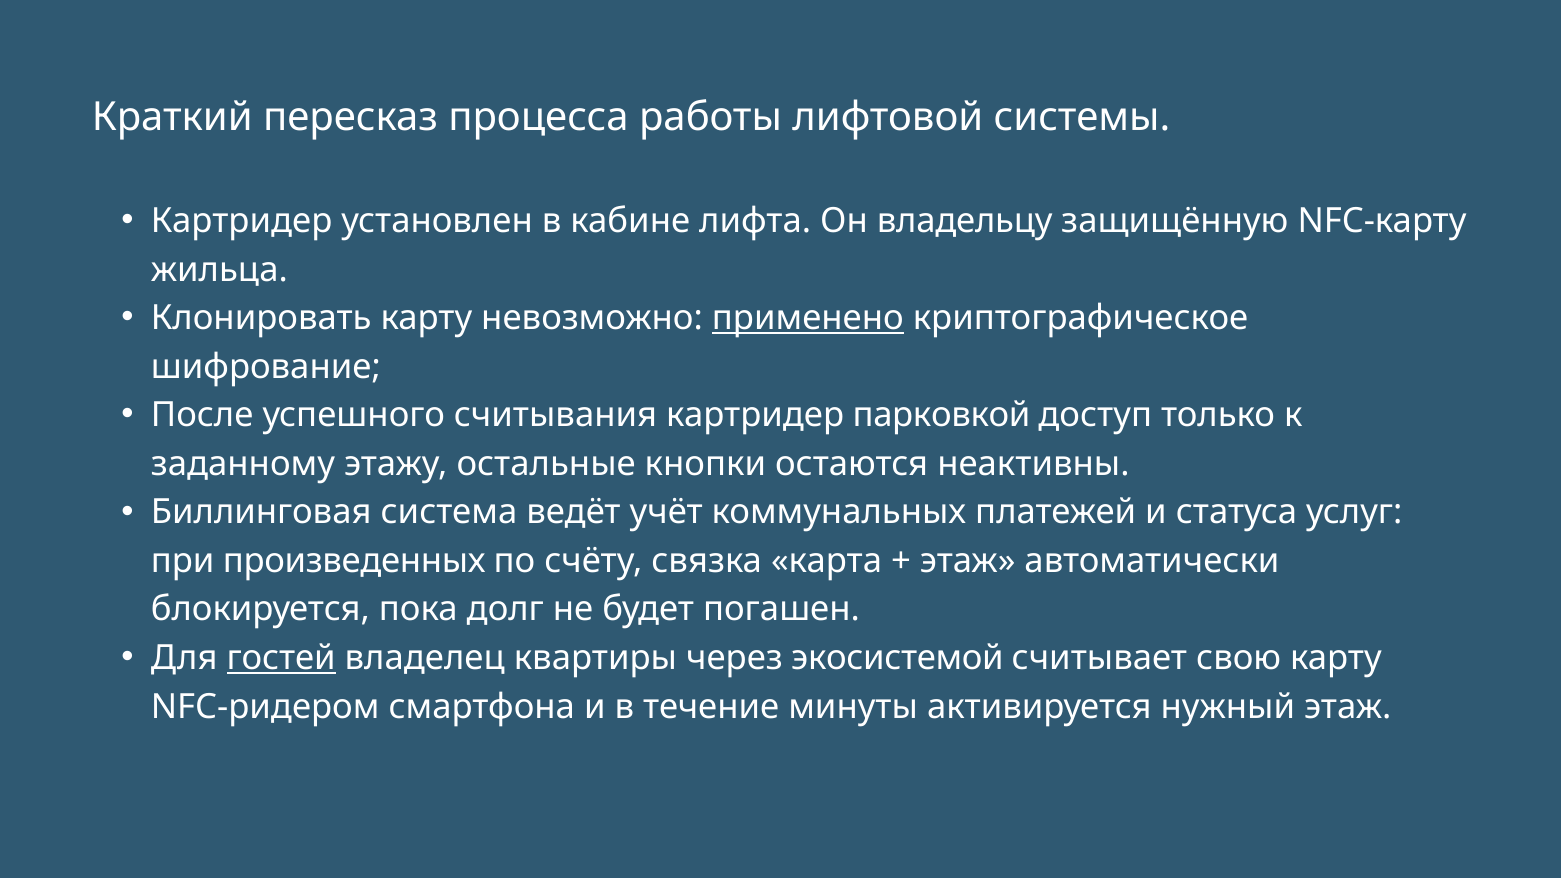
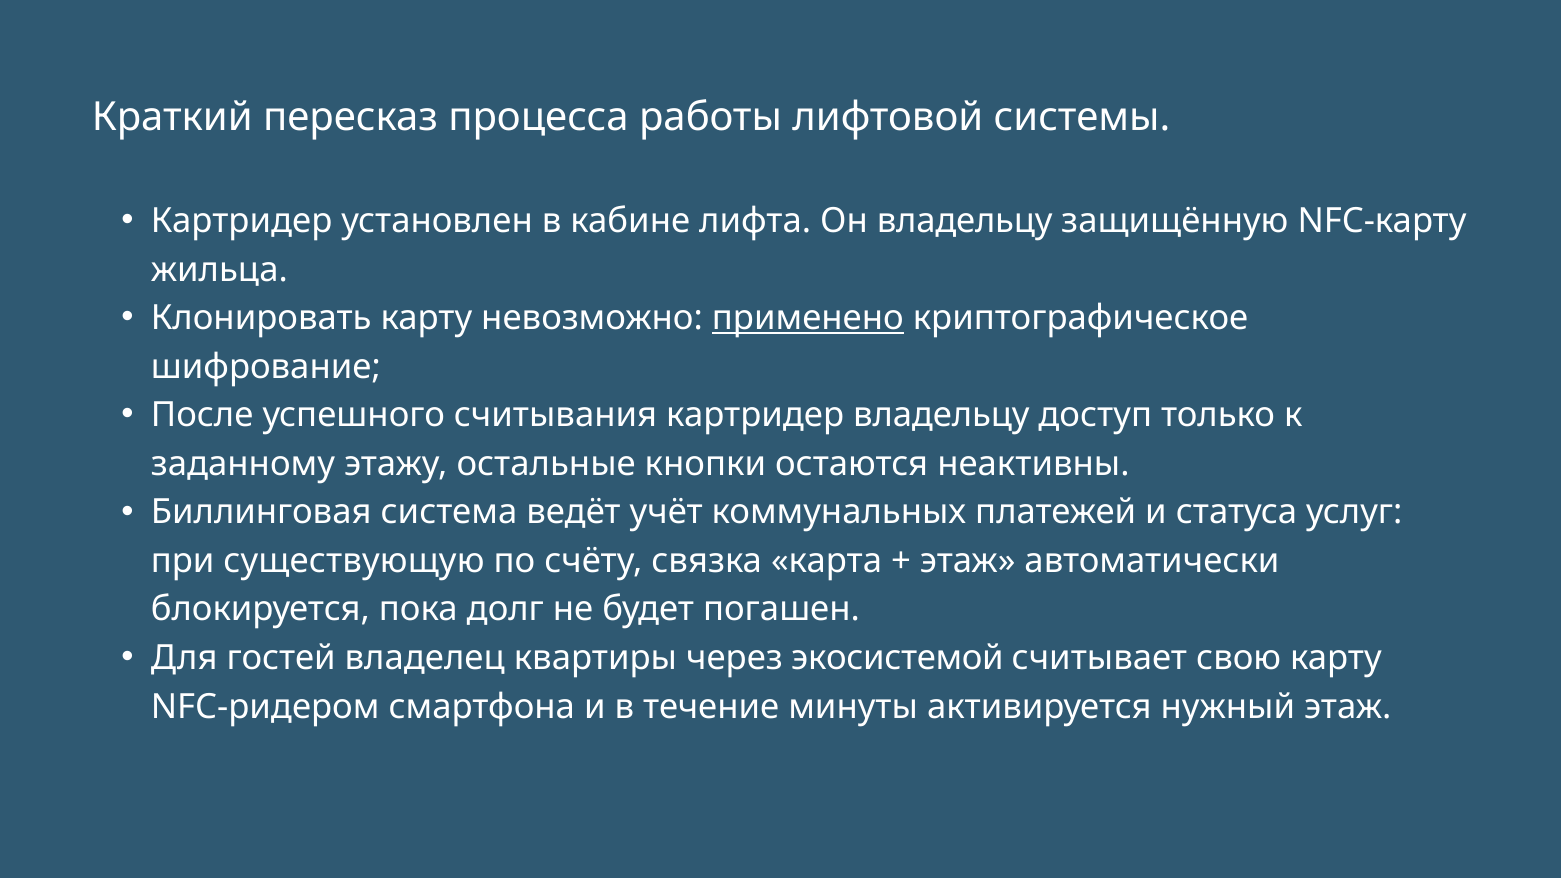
картридер парковкой: парковкой -> владельцу
произведенных: произведенных -> существующую
гостей underline: present -> none
